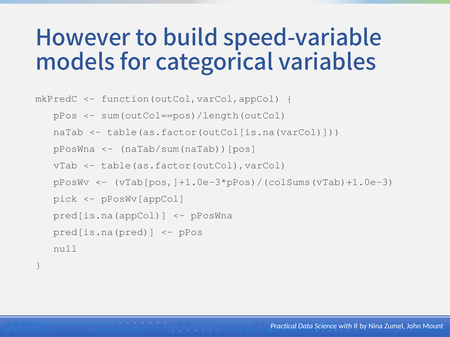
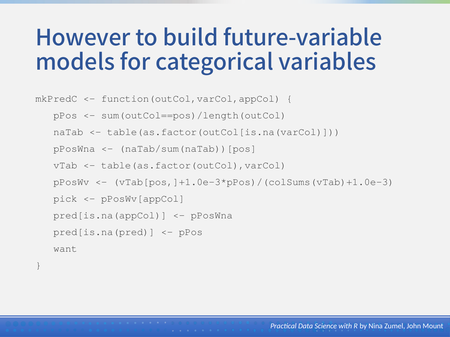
speed-variable: speed-variable -> future-variable
null: null -> want
